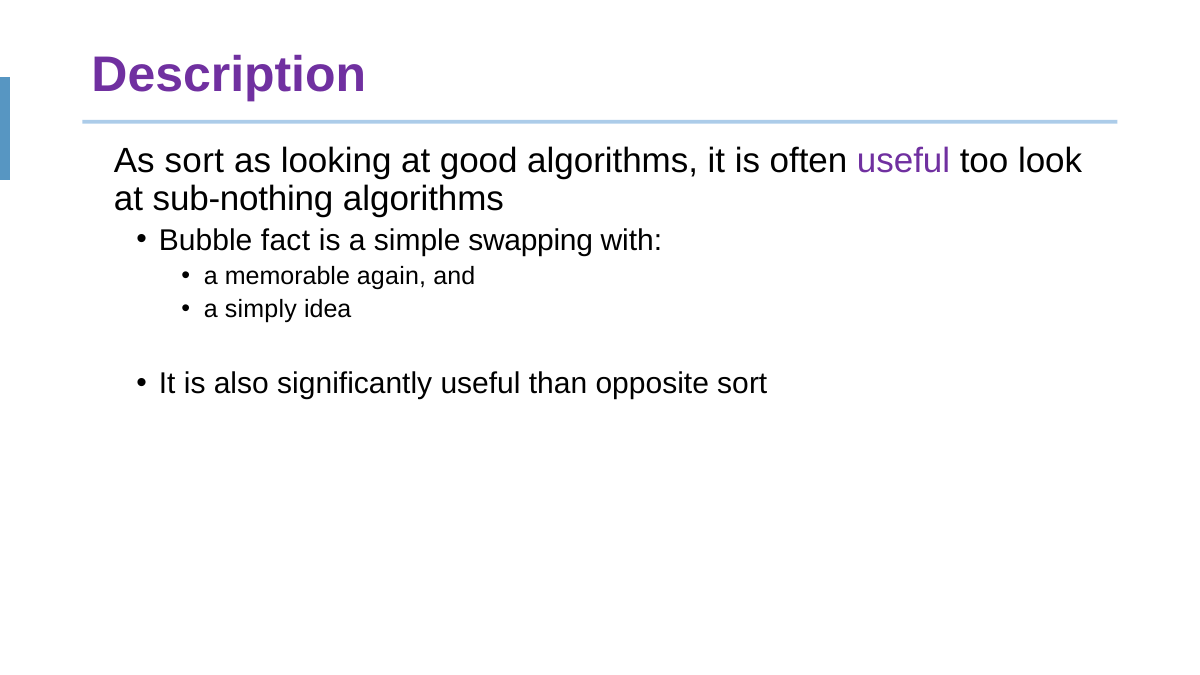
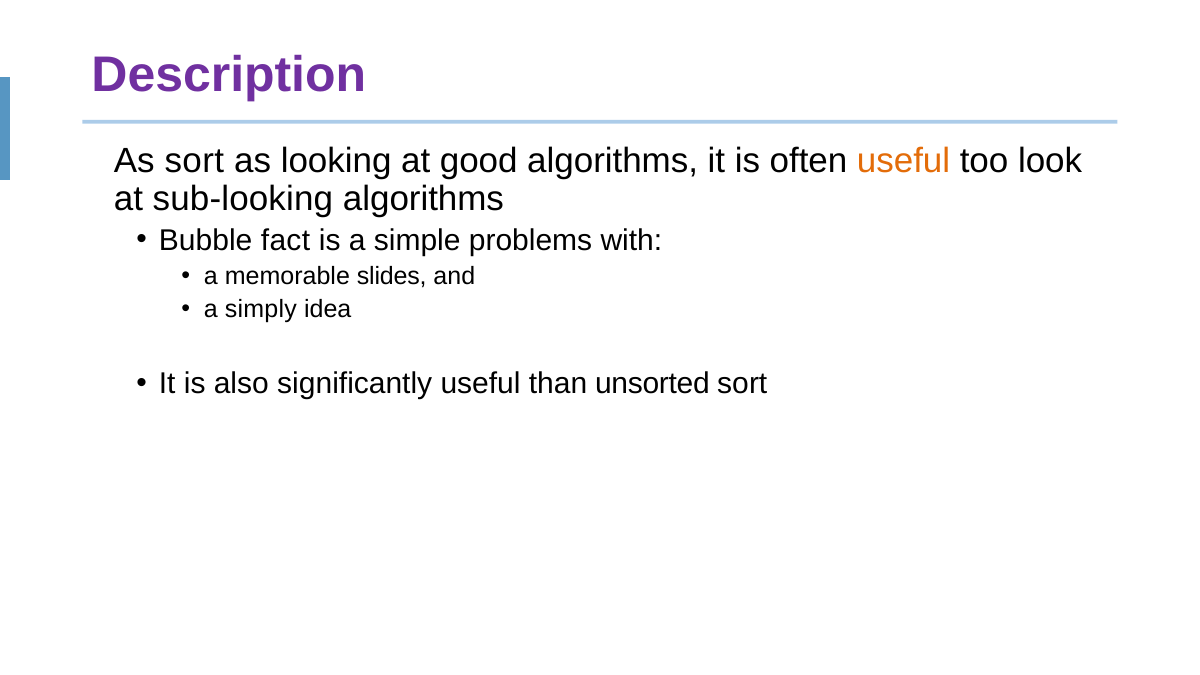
useful at (904, 161) colour: purple -> orange
sub-nothing: sub-nothing -> sub-looking
swapping: swapping -> problems
again: again -> slides
opposite: opposite -> unsorted
